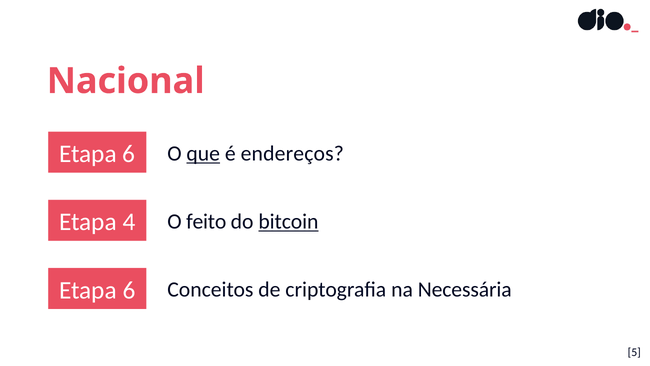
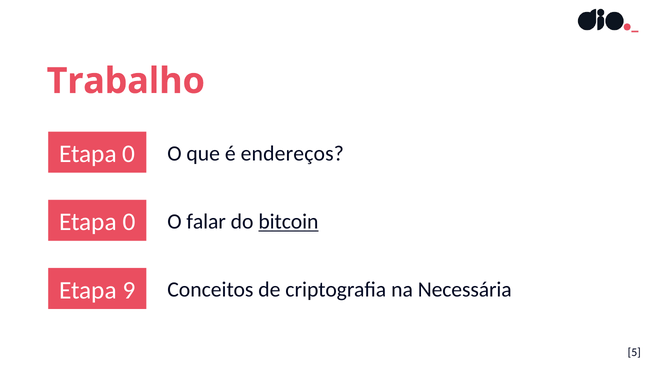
Nacional: Nacional -> Trabalho
6 at (129, 154): 6 -> 0
que underline: present -> none
4 at (129, 222): 4 -> 0
feito: feito -> falar
6 at (129, 290): 6 -> 9
